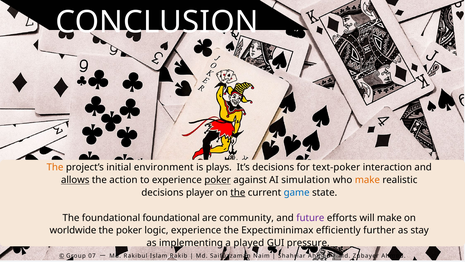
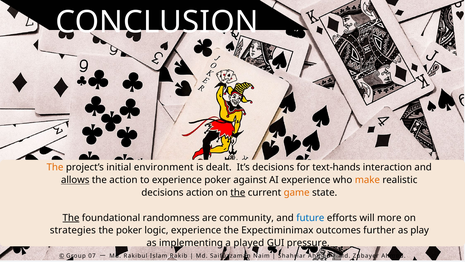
plays: plays -> dealt
text-poker: text-poker -> text-hands
poker at (218, 180) underline: present -> none
AI simulation: simulation -> experience
decisions player: player -> action
game colour: blue -> orange
The at (71, 217) underline: none -> present
foundational foundational: foundational -> randomness
future colour: purple -> blue
will make: make -> more
worldwide: worldwide -> strategies
efficiently: efficiently -> outcomes
stay: stay -> play
